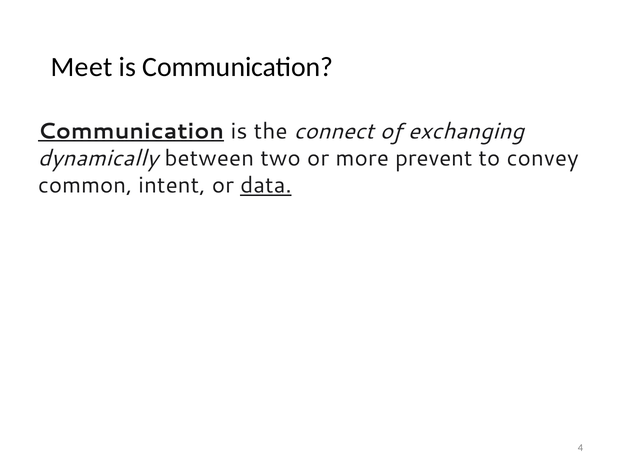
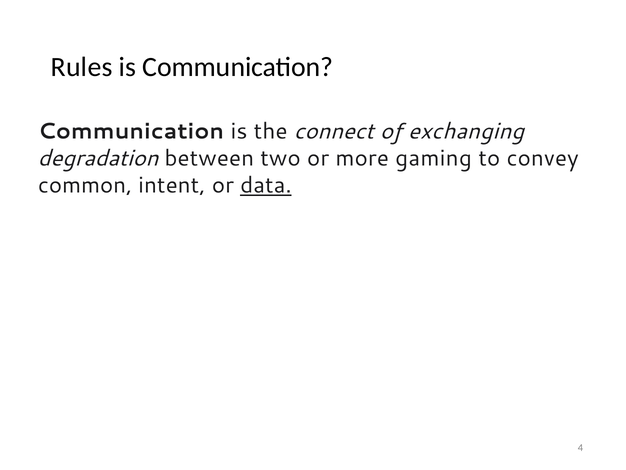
Meet: Meet -> Rules
Communication at (131, 131) underline: present -> none
dynamically: dynamically -> degradation
prevent: prevent -> gaming
